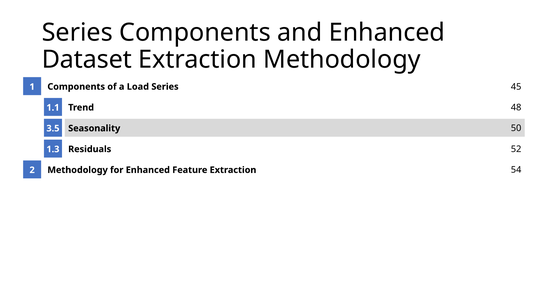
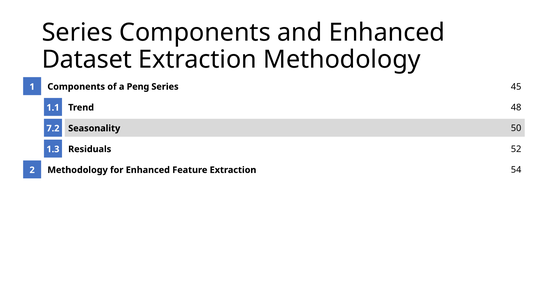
Load: Load -> Peng
3.5: 3.5 -> 7.2
